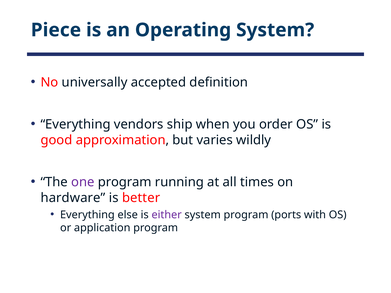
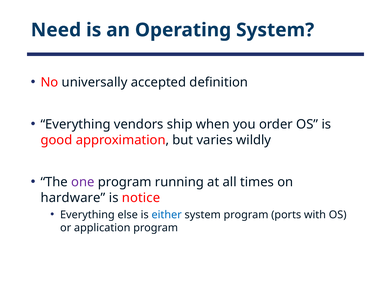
Piece: Piece -> Need
better: better -> notice
either colour: purple -> blue
